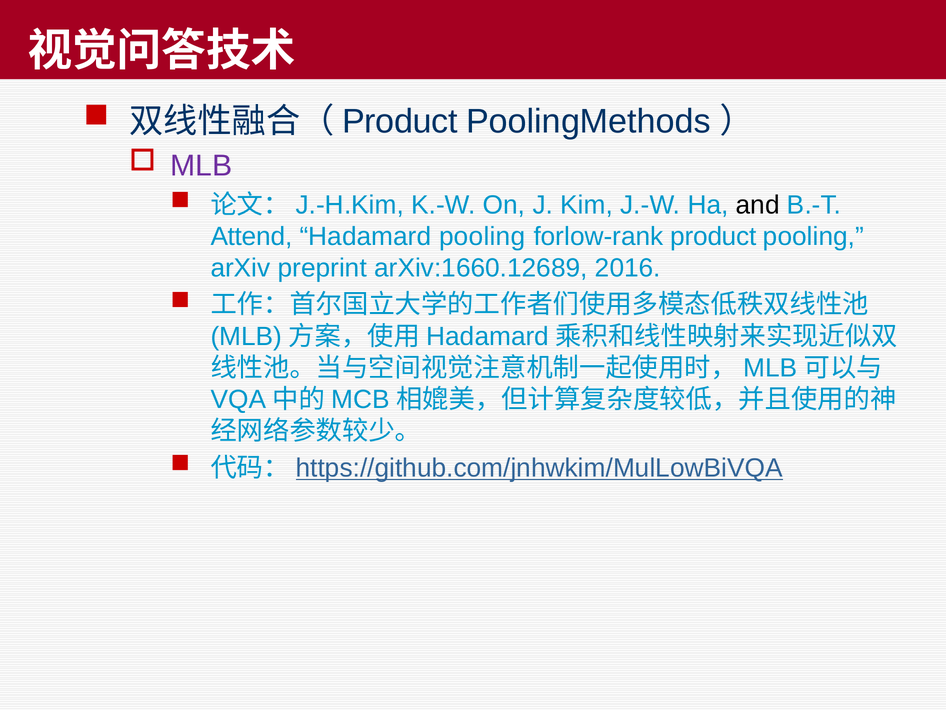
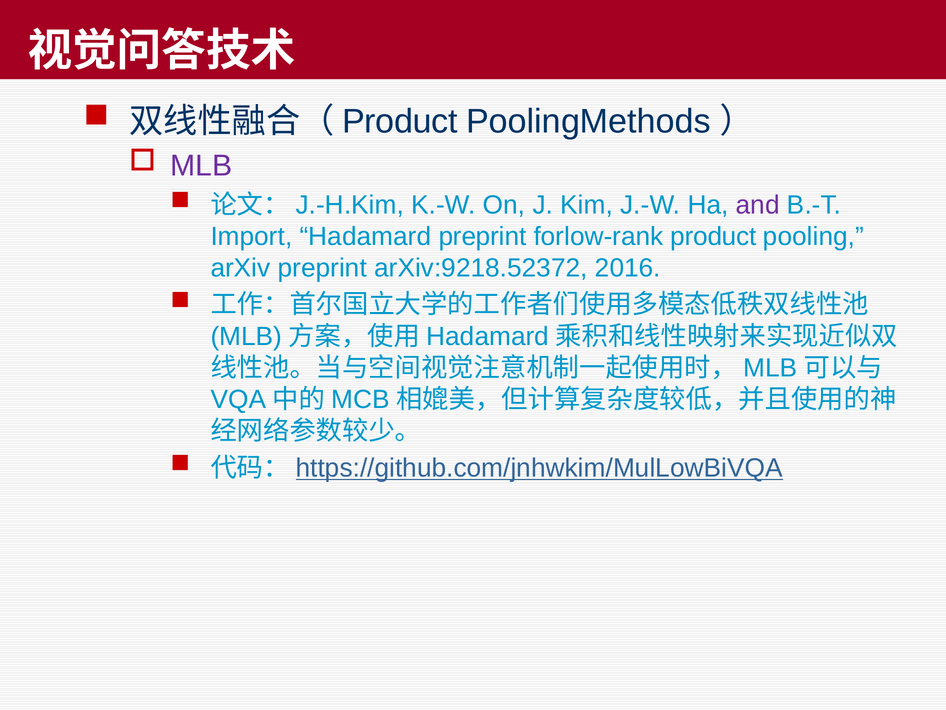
and colour: black -> purple
Attend: Attend -> Import
Hadamard pooling: pooling -> preprint
arXiv:1660.12689: arXiv:1660.12689 -> arXiv:9218.52372
